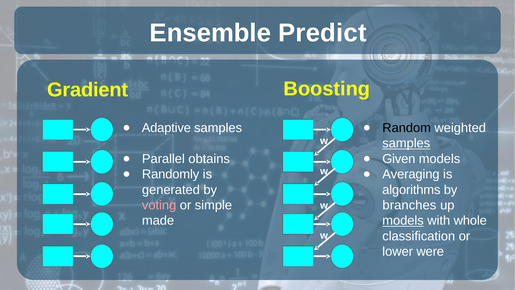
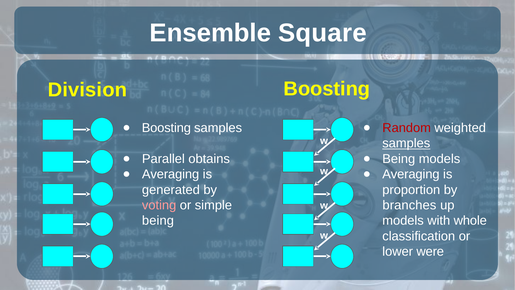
Predict: Predict -> Square
Gradient: Gradient -> Division
Adaptive at (166, 128): Adaptive -> Boosting
Random colour: black -> red
Given at (399, 159): Given -> Being
Randomly at (171, 174): Randomly -> Averaging
algorithms: algorithms -> proportion
made at (158, 220): made -> being
models at (403, 220) underline: present -> none
